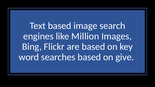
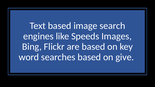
Million: Million -> Speeds
